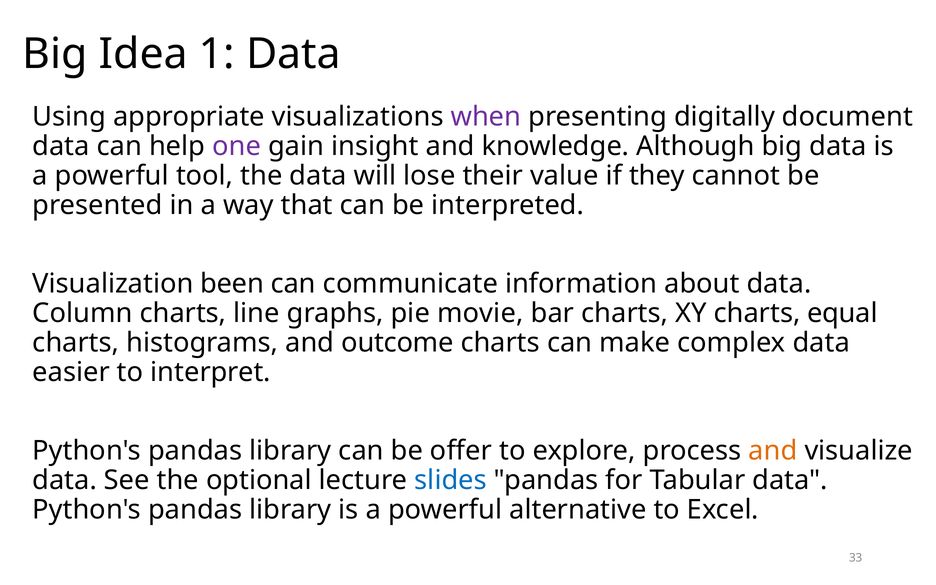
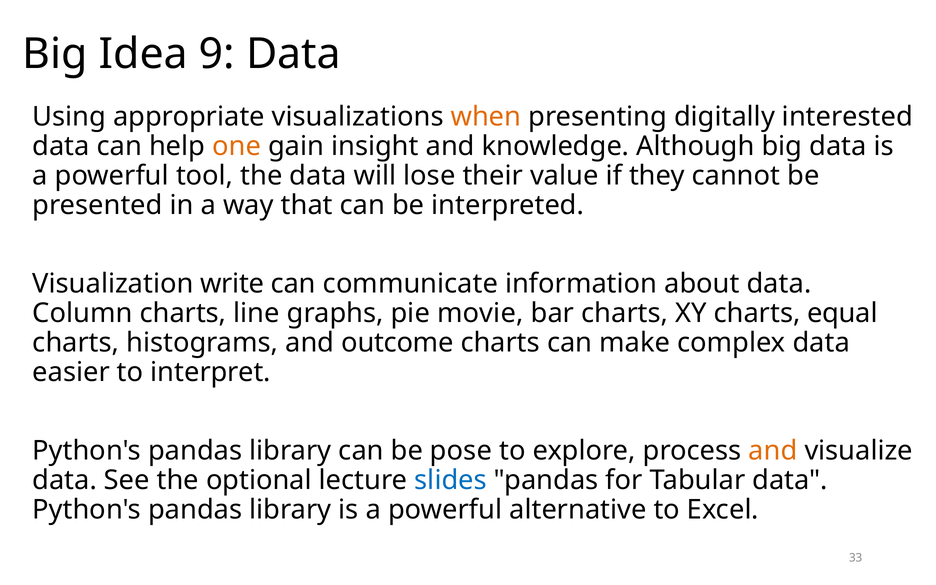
1: 1 -> 9
when colour: purple -> orange
document: document -> interested
one colour: purple -> orange
been: been -> write
offer: offer -> pose
